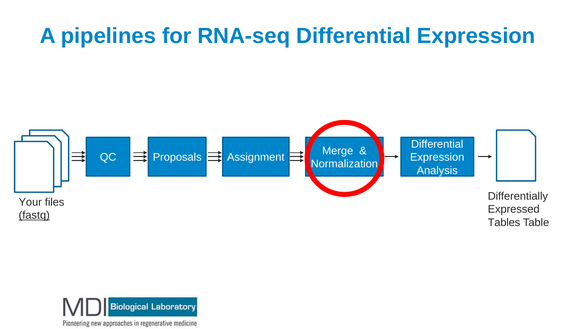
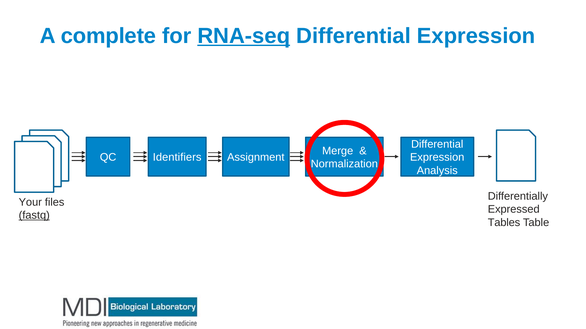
pipelines: pipelines -> complete
RNA-seq underline: none -> present
Proposals: Proposals -> Identifiers
